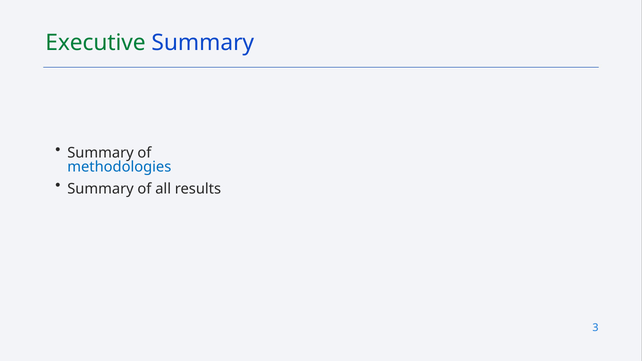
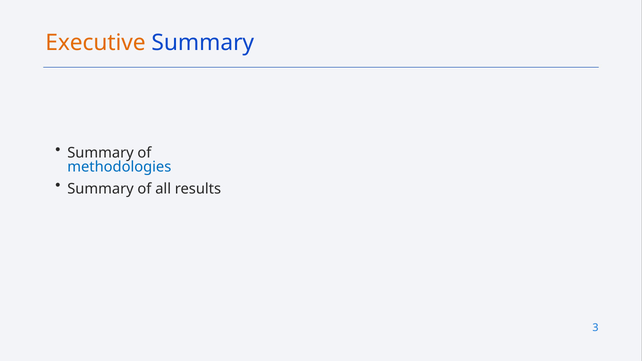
Executive colour: green -> orange
